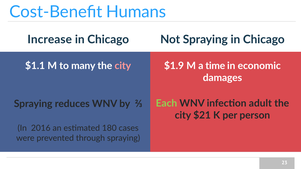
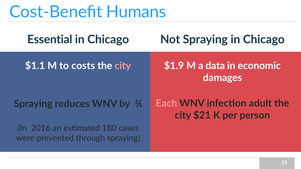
Increase: Increase -> Essential
many: many -> costs
time: time -> data
Each colour: light green -> pink
